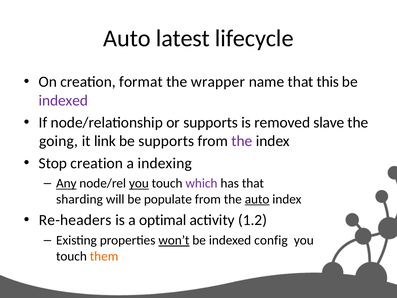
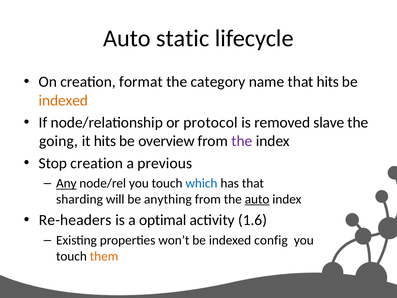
latest: latest -> static
wrapper: wrapper -> category
that this: this -> hits
indexed at (63, 100) colour: purple -> orange
or supports: supports -> protocol
it link: link -> hits
be supports: supports -> overview
indexing: indexing -> previous
you at (139, 183) underline: present -> none
which colour: purple -> blue
populate: populate -> anything
1.2: 1.2 -> 1.6
won’t underline: present -> none
